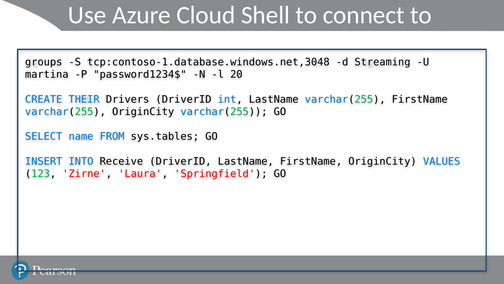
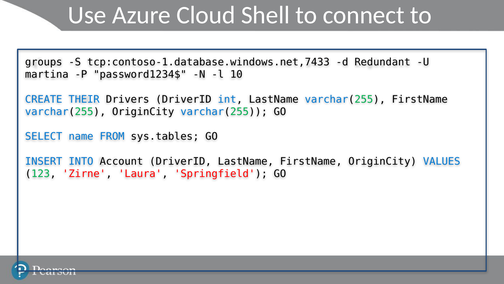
tcp:contoso-1.database.windows.net,3048: tcp:contoso-1.database.windows.net,3048 -> tcp:contoso-1.database.windows.net,7433
Streaming: Streaming -> Redundant
20: 20 -> 10
Receive: Receive -> Account
